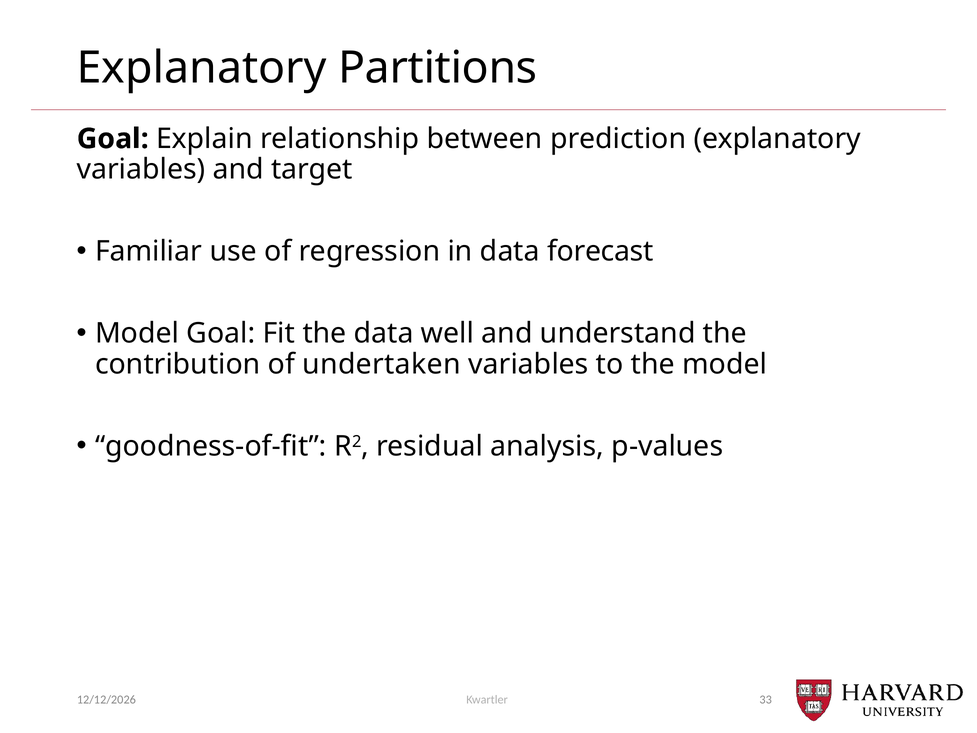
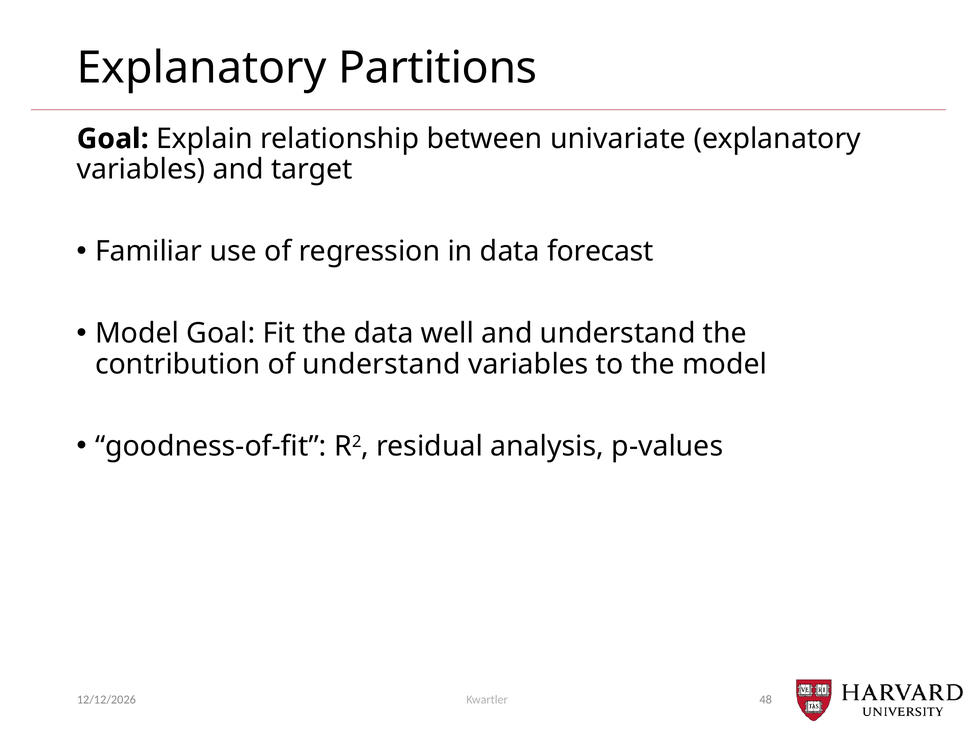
prediction: prediction -> univariate
of undertaken: undertaken -> understand
33: 33 -> 48
